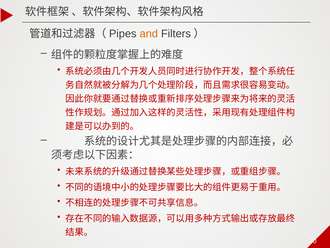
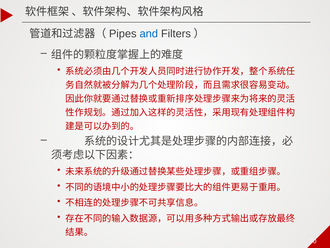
and colour: orange -> blue
